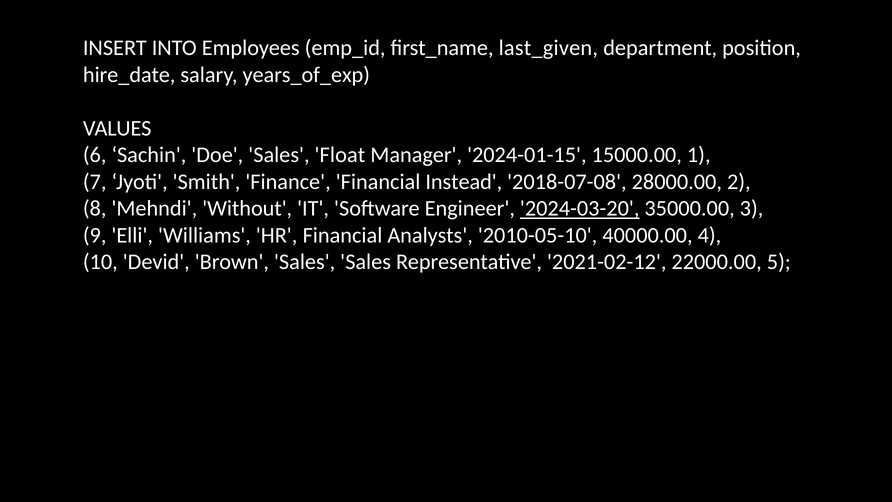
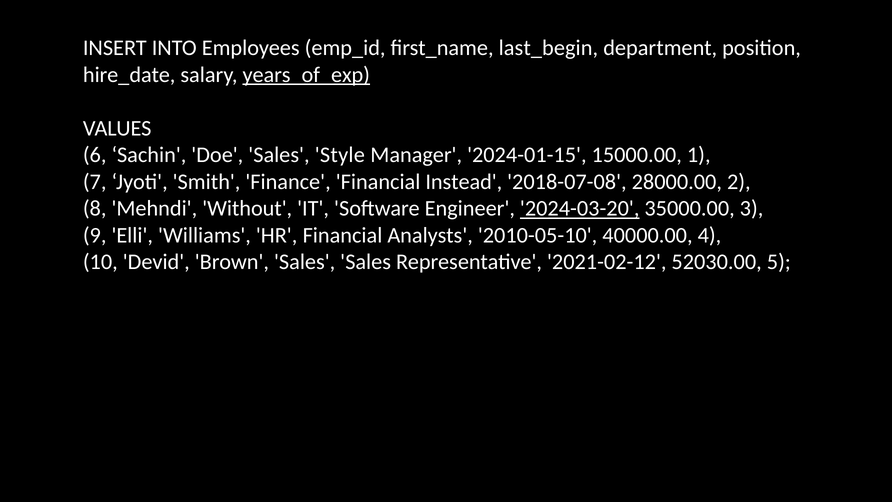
last_given: last_given -> last_begin
years_of_exp underline: none -> present
Float: Float -> Style
22000.00: 22000.00 -> 52030.00
